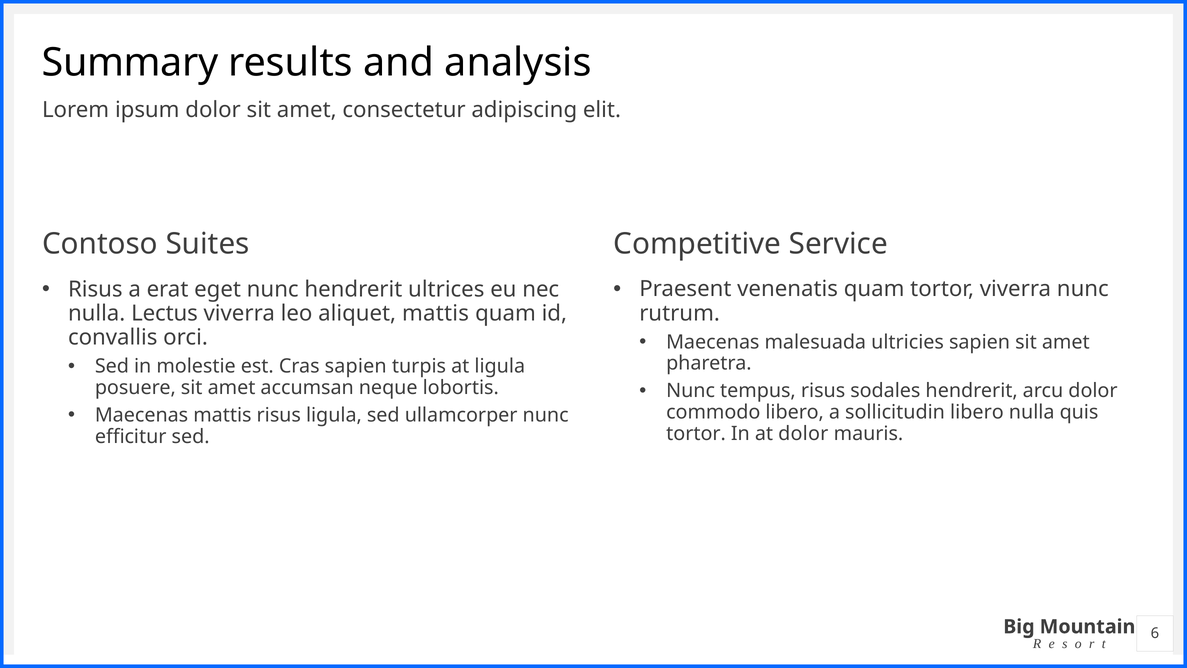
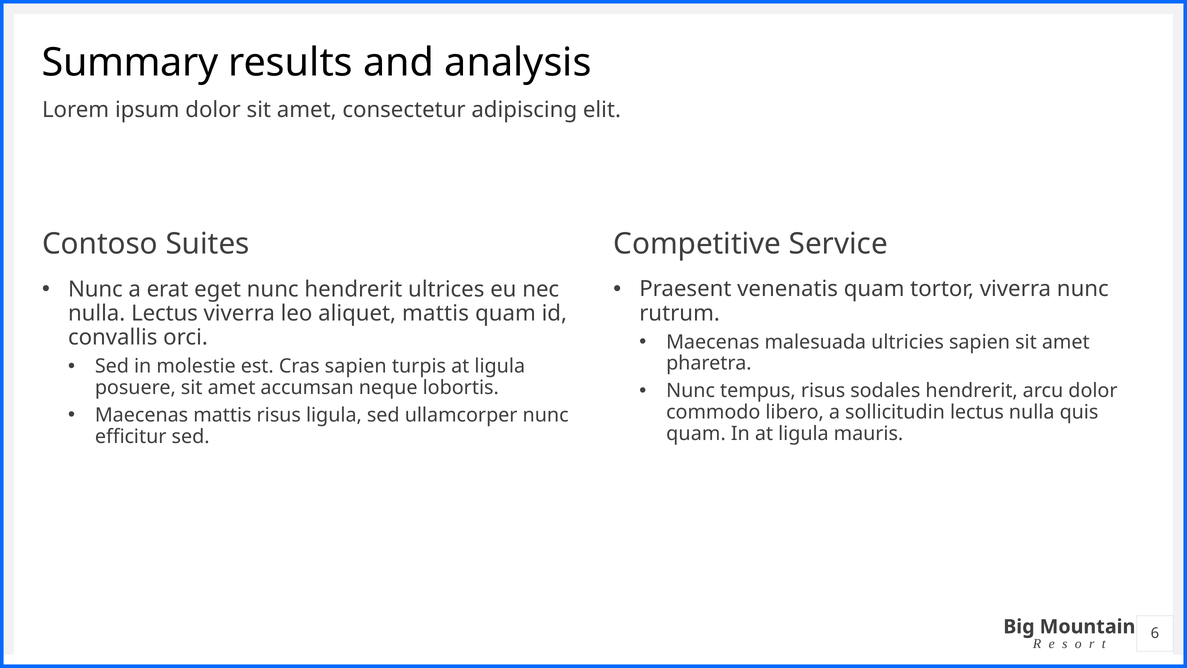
Risus at (95, 289): Risus -> Nunc
sollicitudin libero: libero -> lectus
tortor at (696, 433): tortor -> quam
In at dolor: dolor -> ligula
